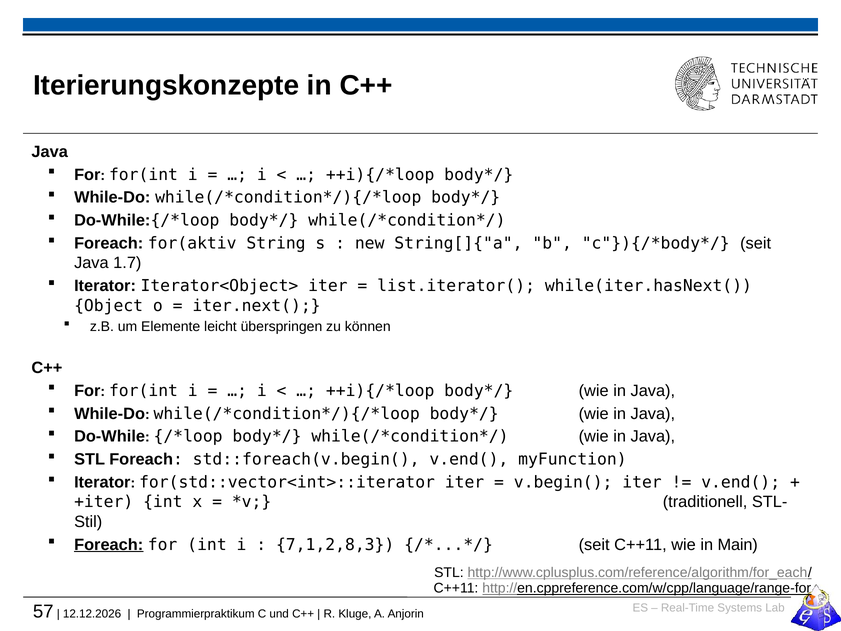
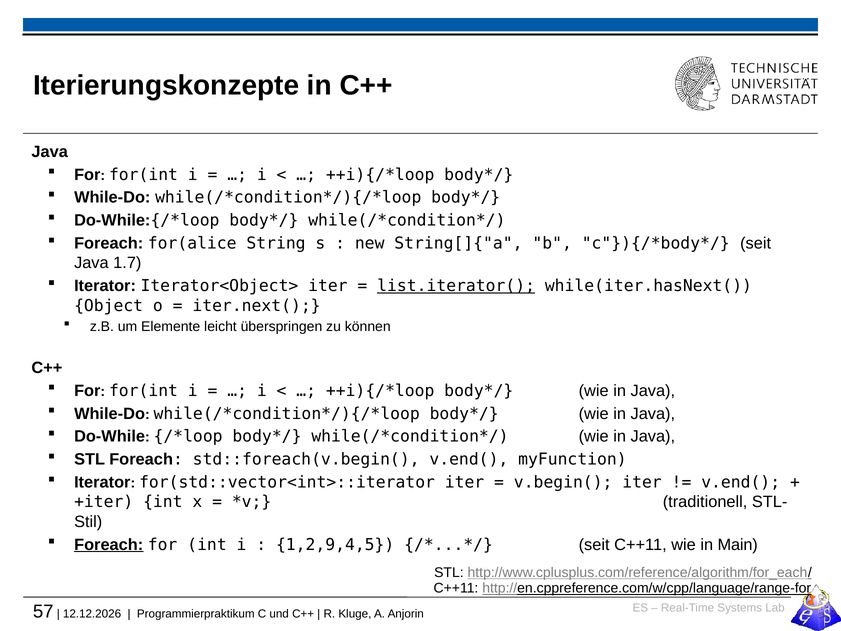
for(aktiv: for(aktiv -> for(alice
list.iterator( underline: none -> present
7,1,2,8,3: 7,1,2,8,3 -> 1,2,9,4,5
